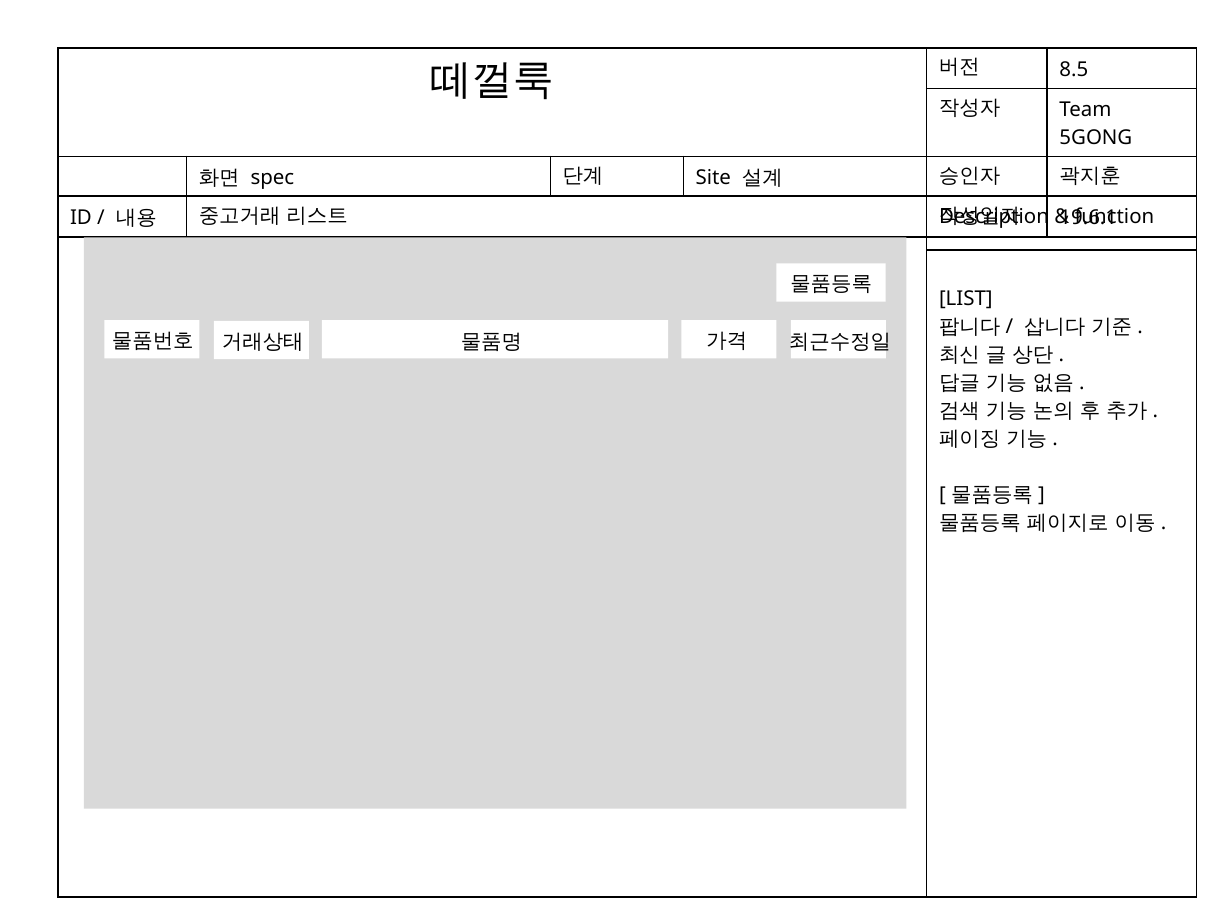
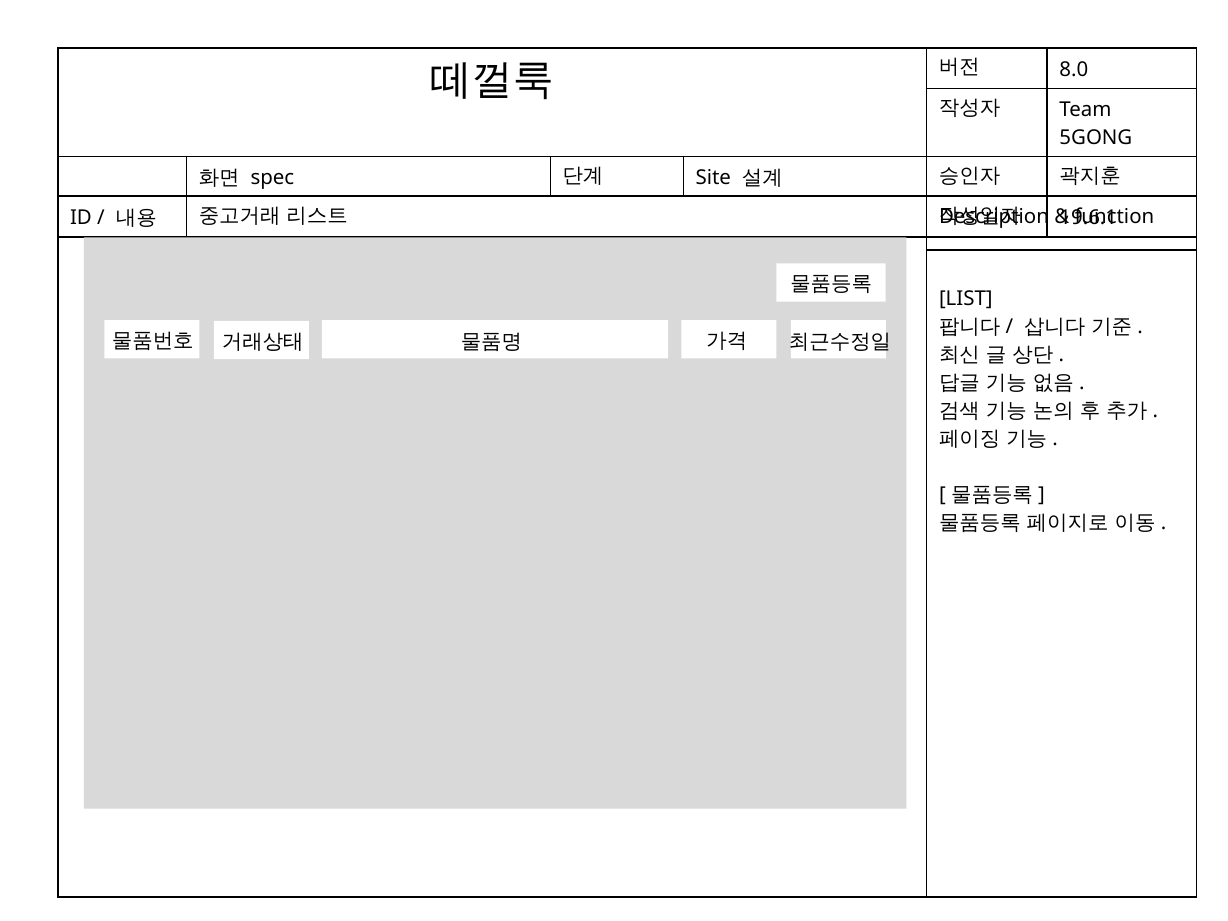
8.5: 8.5 -> 8.0
